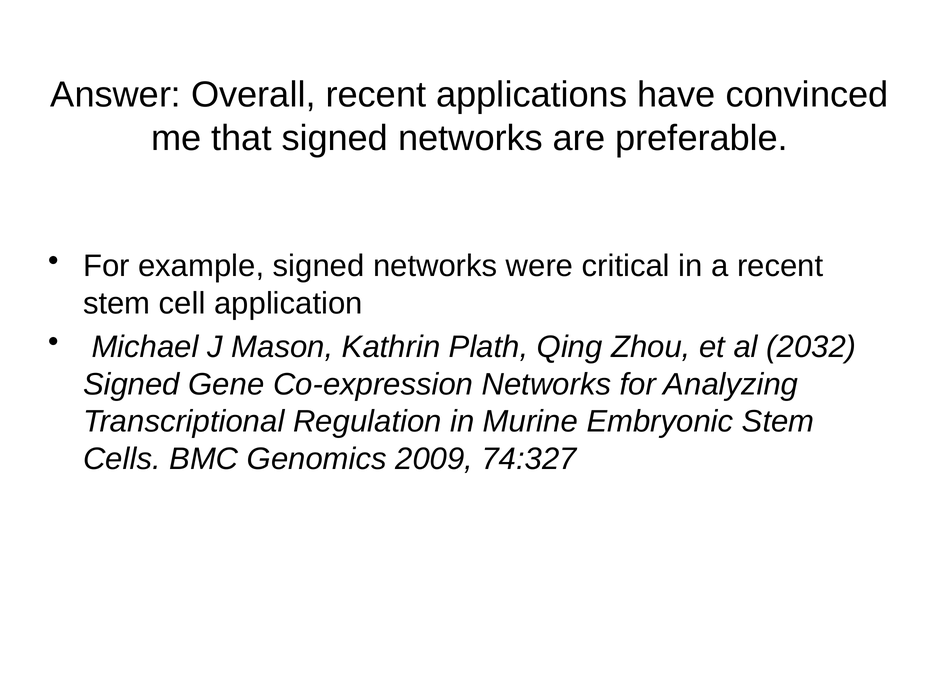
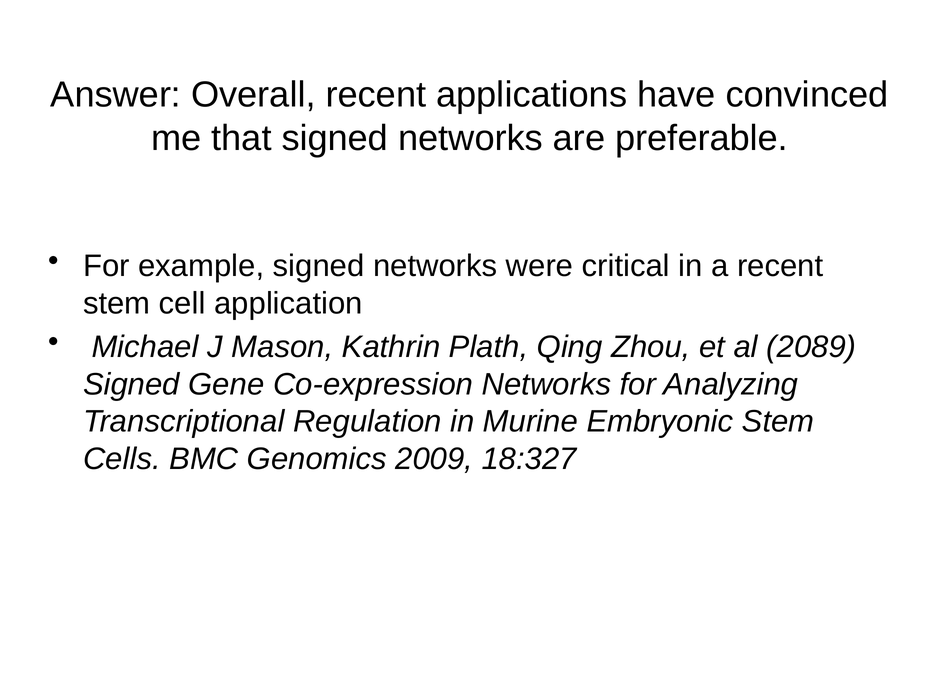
2032: 2032 -> 2089
74:327: 74:327 -> 18:327
